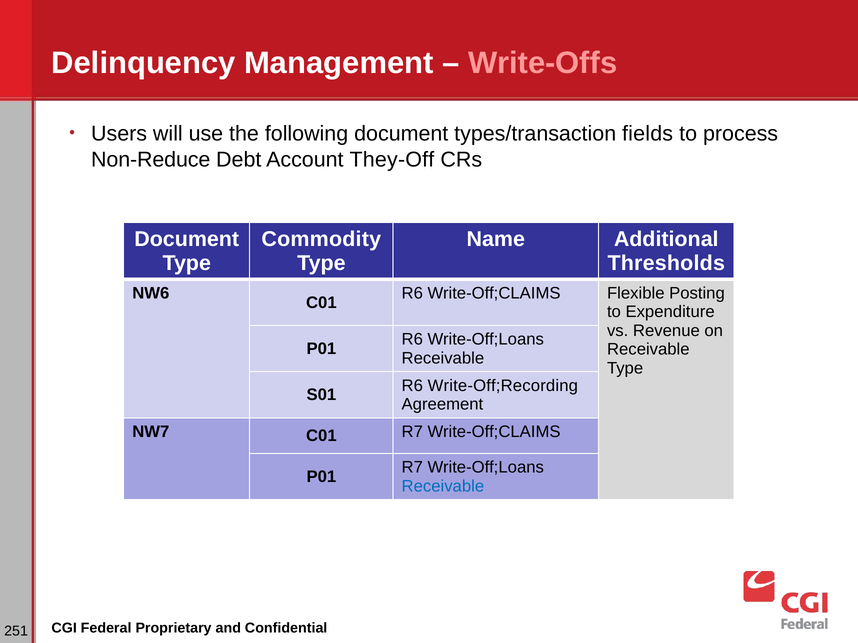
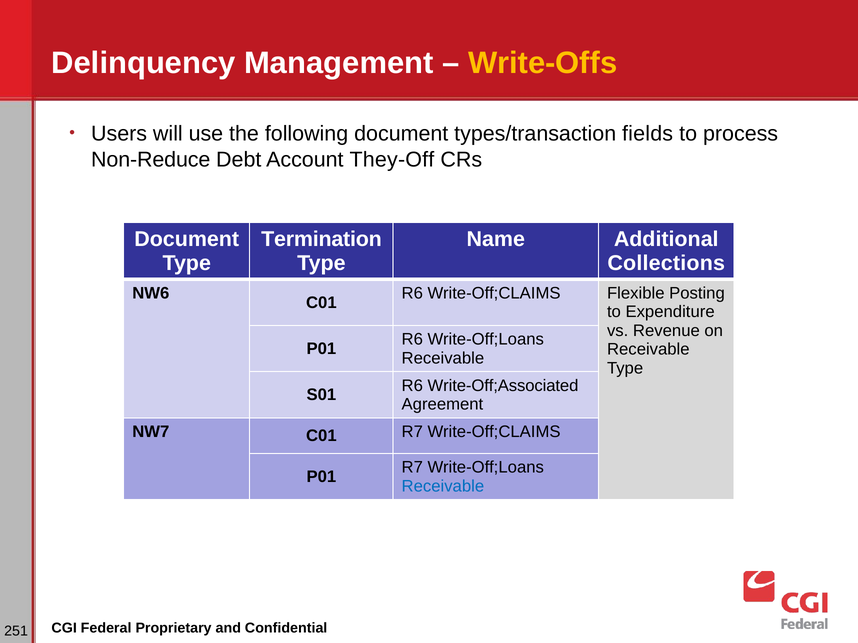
Write-Offs colour: pink -> yellow
Commodity: Commodity -> Termination
Thresholds: Thresholds -> Collections
Write-Off;Recording: Write-Off;Recording -> Write-Off;Associated
